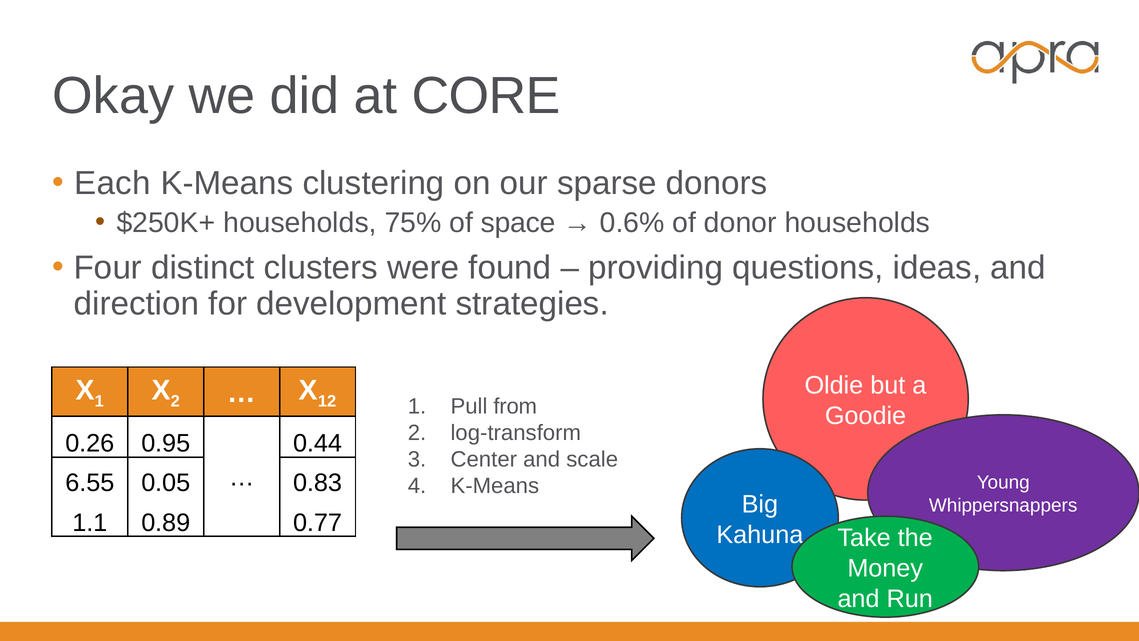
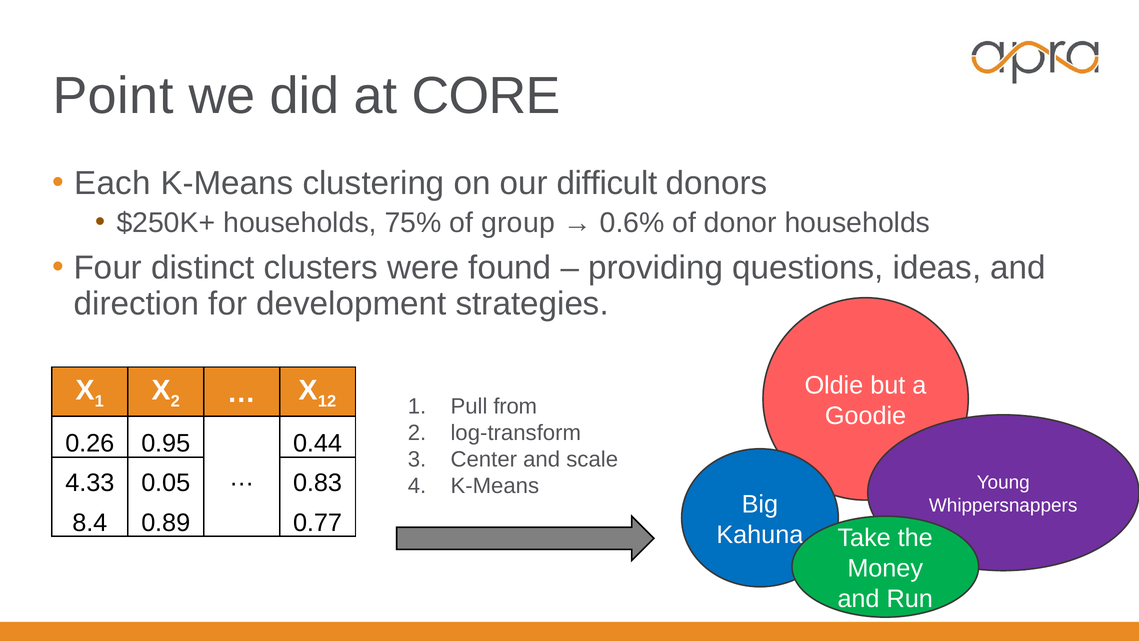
Okay: Okay -> Point
sparse: sparse -> difficult
space: space -> group
6.55: 6.55 -> 4.33
1.1: 1.1 -> 8.4
